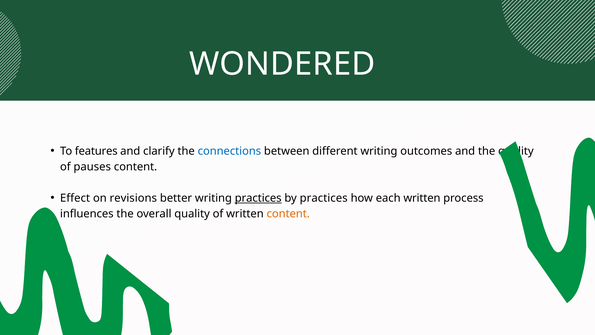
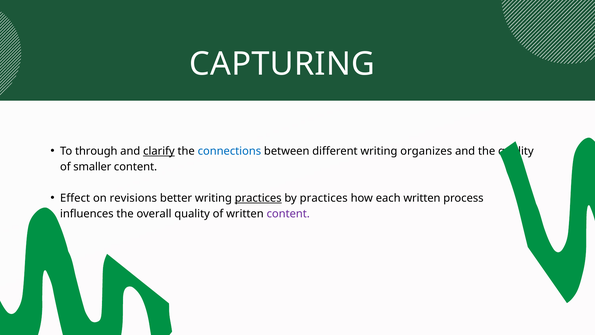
WONDERED: WONDERED -> CAPTURING
features: features -> through
clarify underline: none -> present
outcomes: outcomes -> organizes
pauses: pauses -> smaller
content at (288, 213) colour: orange -> purple
